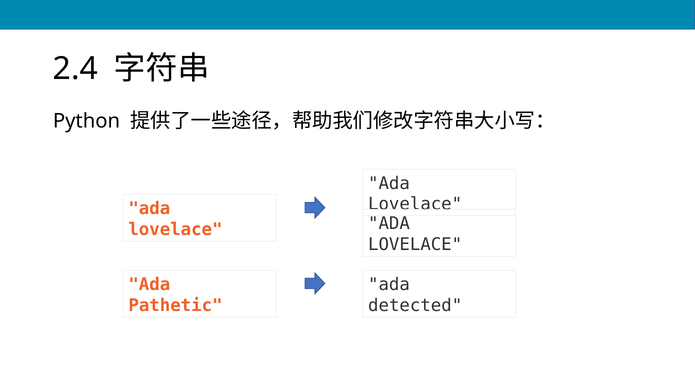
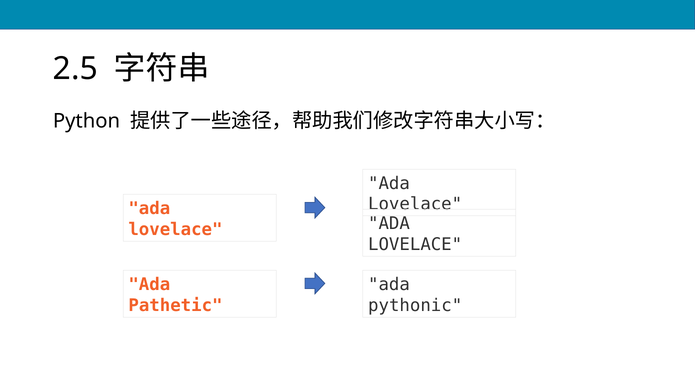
2.4: 2.4 -> 2.5
detected: detected -> pythonic
